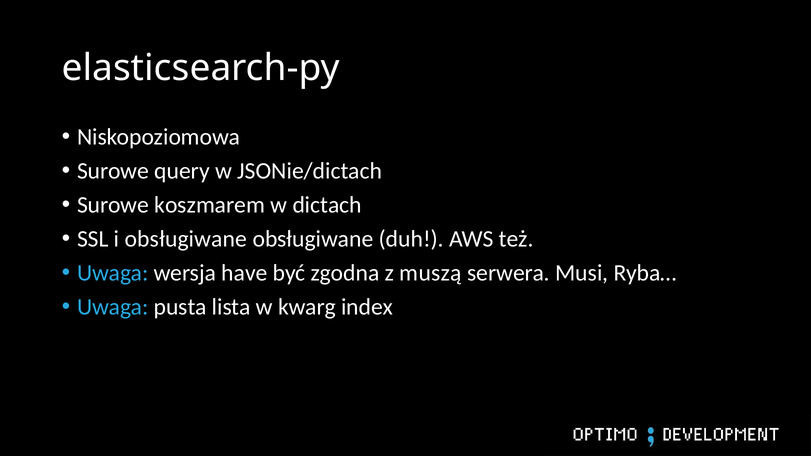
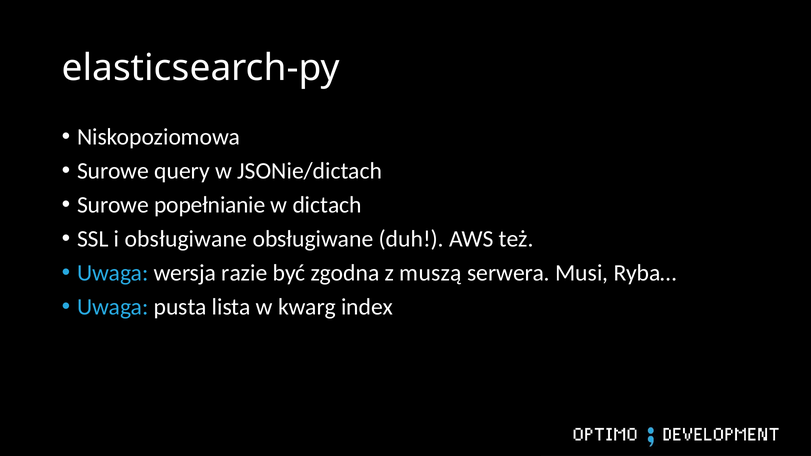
koszmarem: koszmarem -> popełnianie
have: have -> razie
